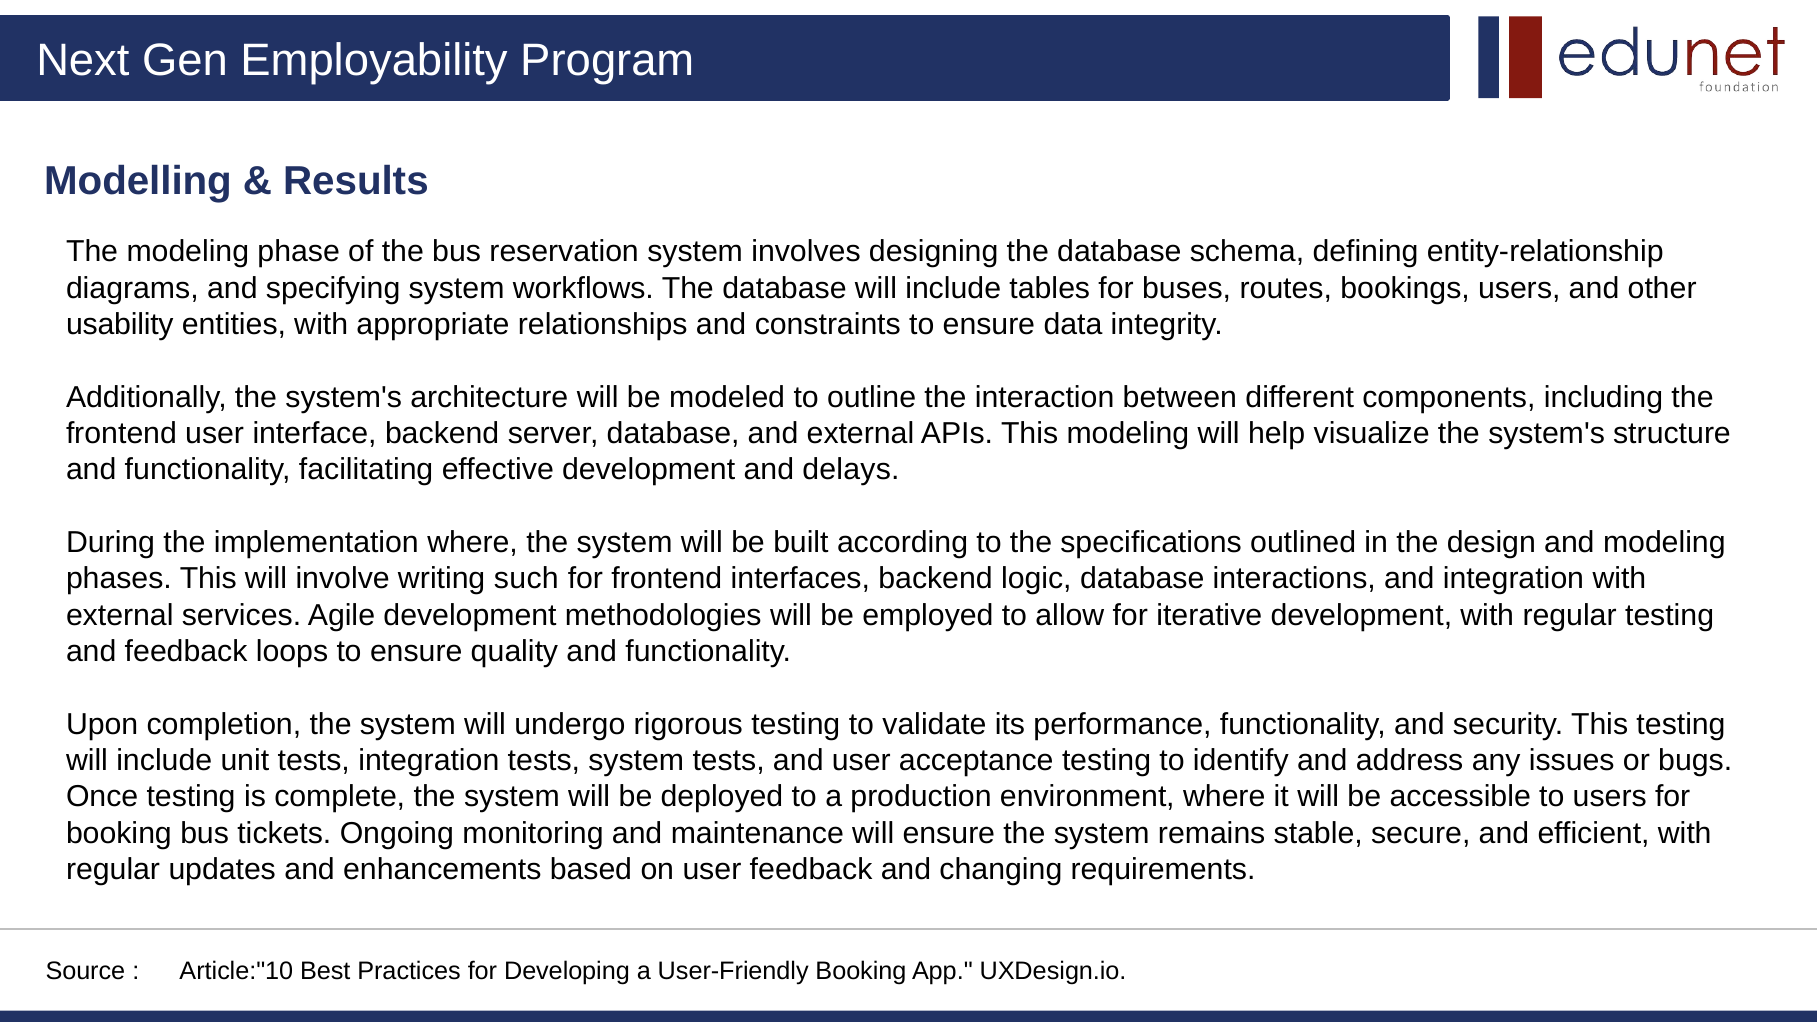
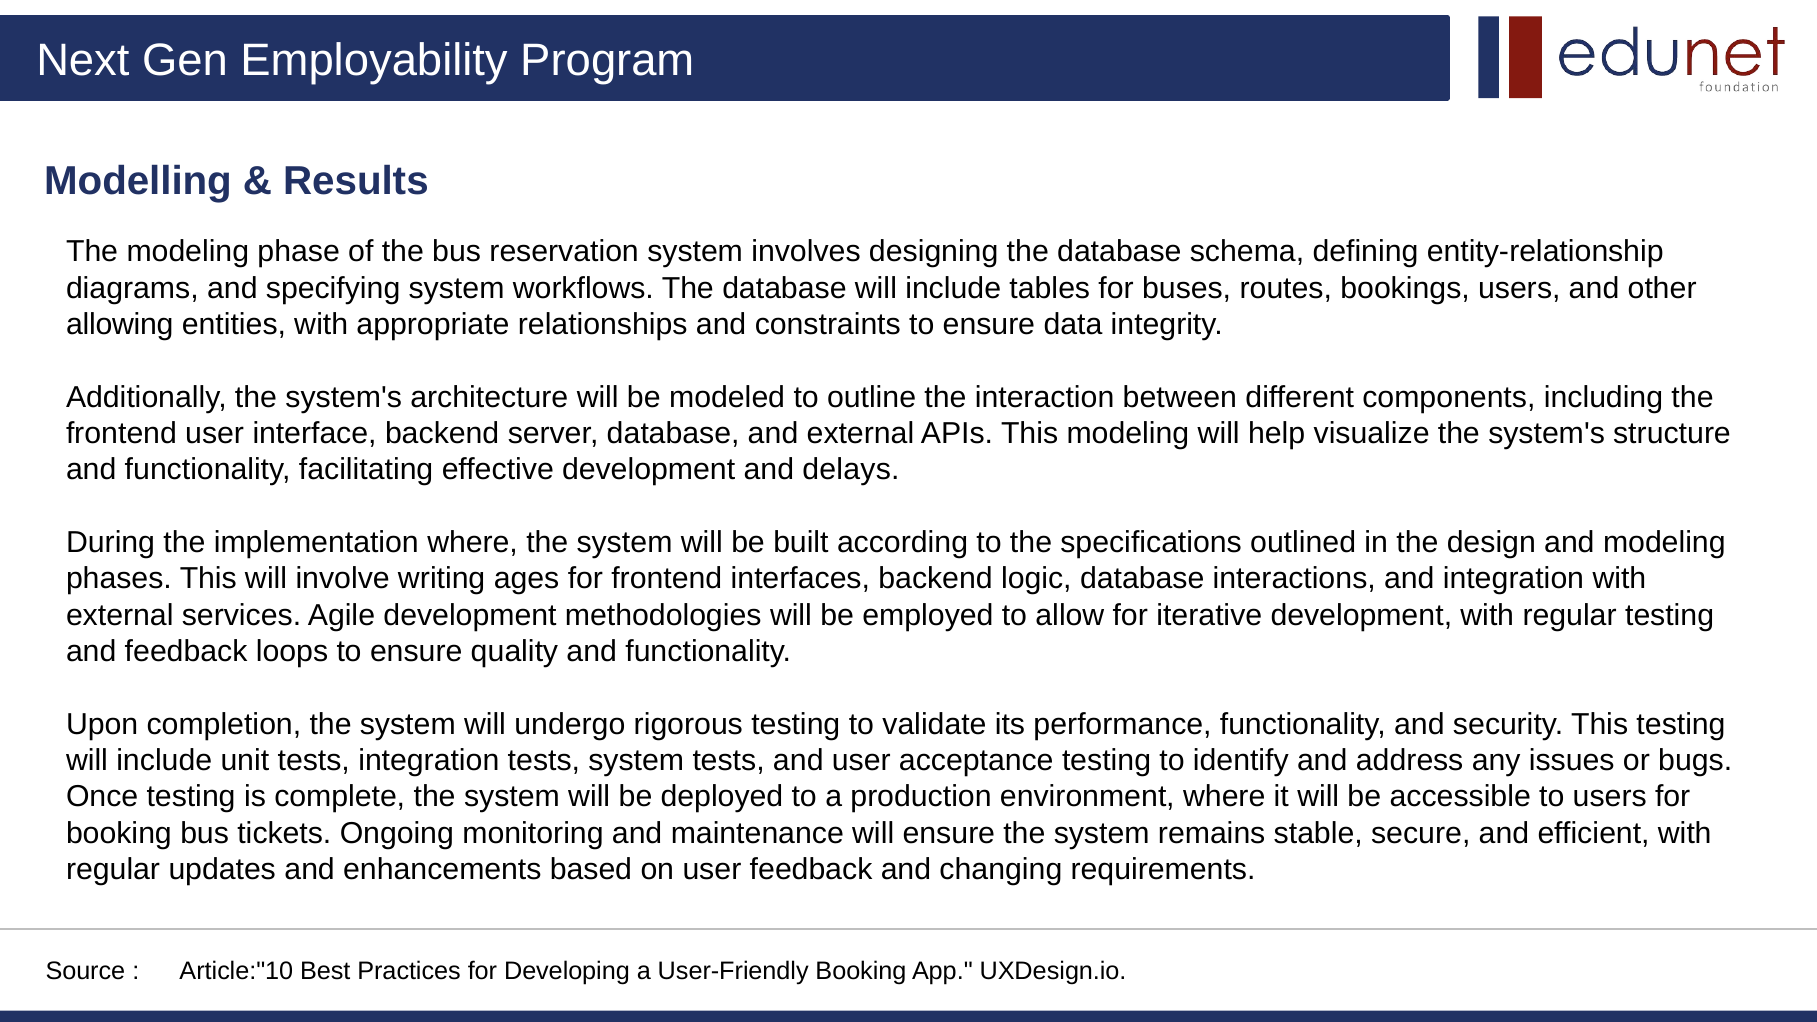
usability: usability -> allowing
such: such -> ages
